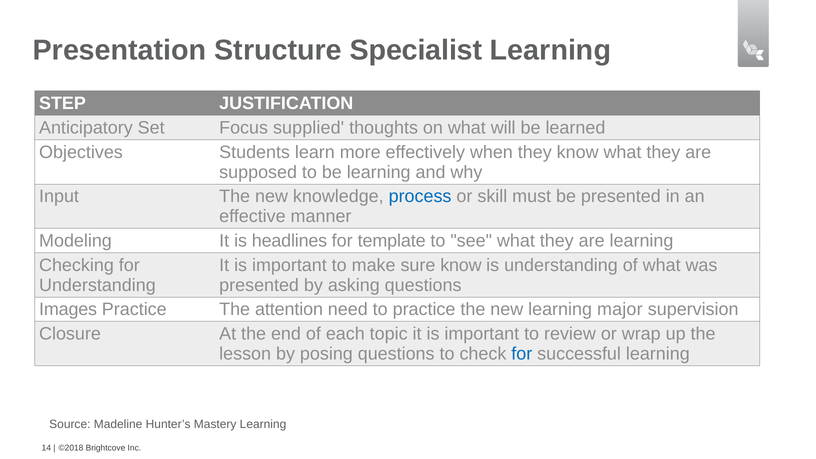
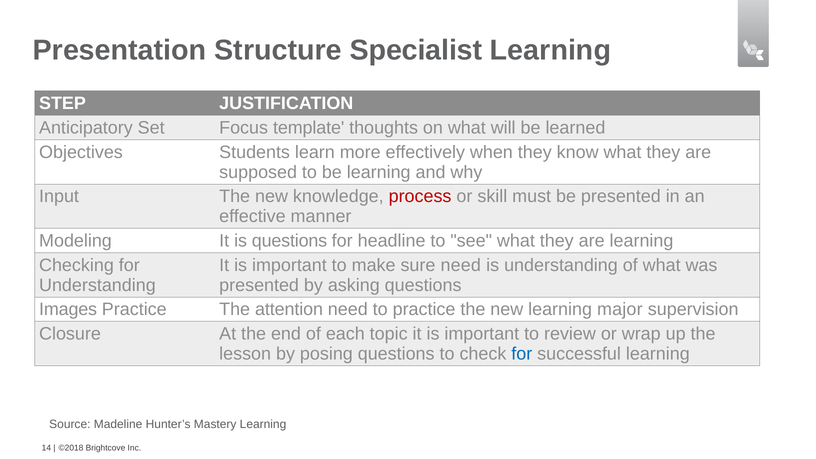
supplied: supplied -> template
process colour: blue -> red
is headlines: headlines -> questions
template: template -> headline
sure know: know -> need
